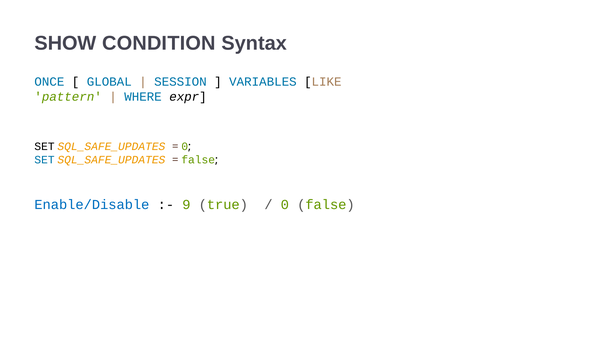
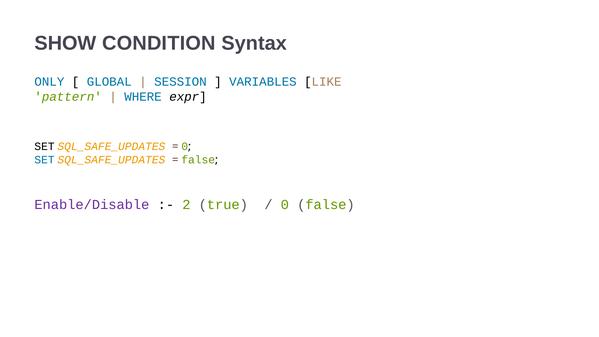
ONCE: ONCE -> ONLY
Enable/Disable colour: blue -> purple
9: 9 -> 2
